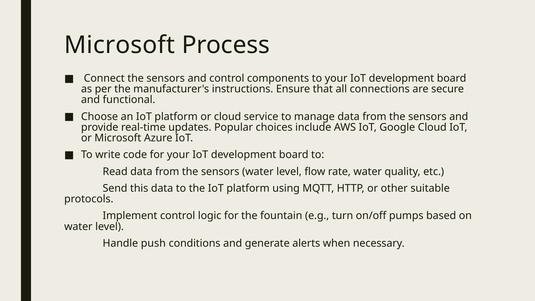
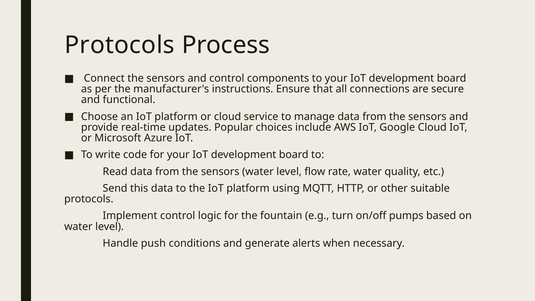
Microsoft at (120, 45): Microsoft -> Protocols
